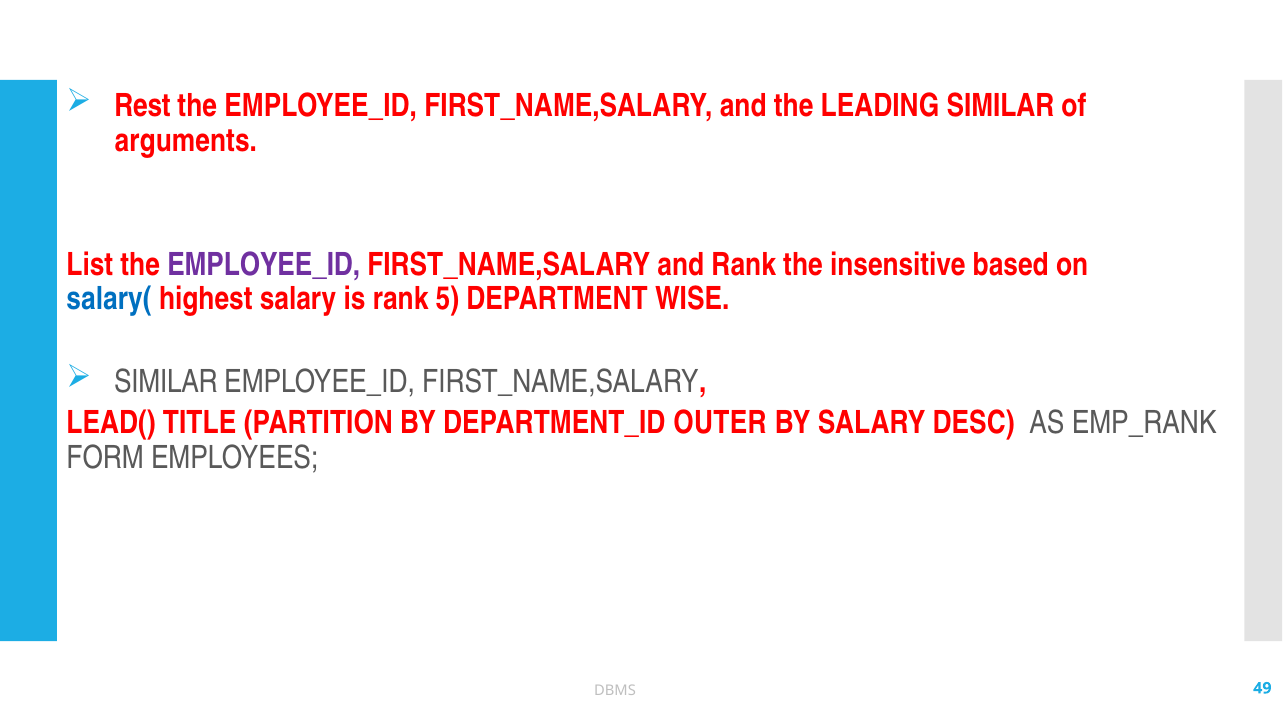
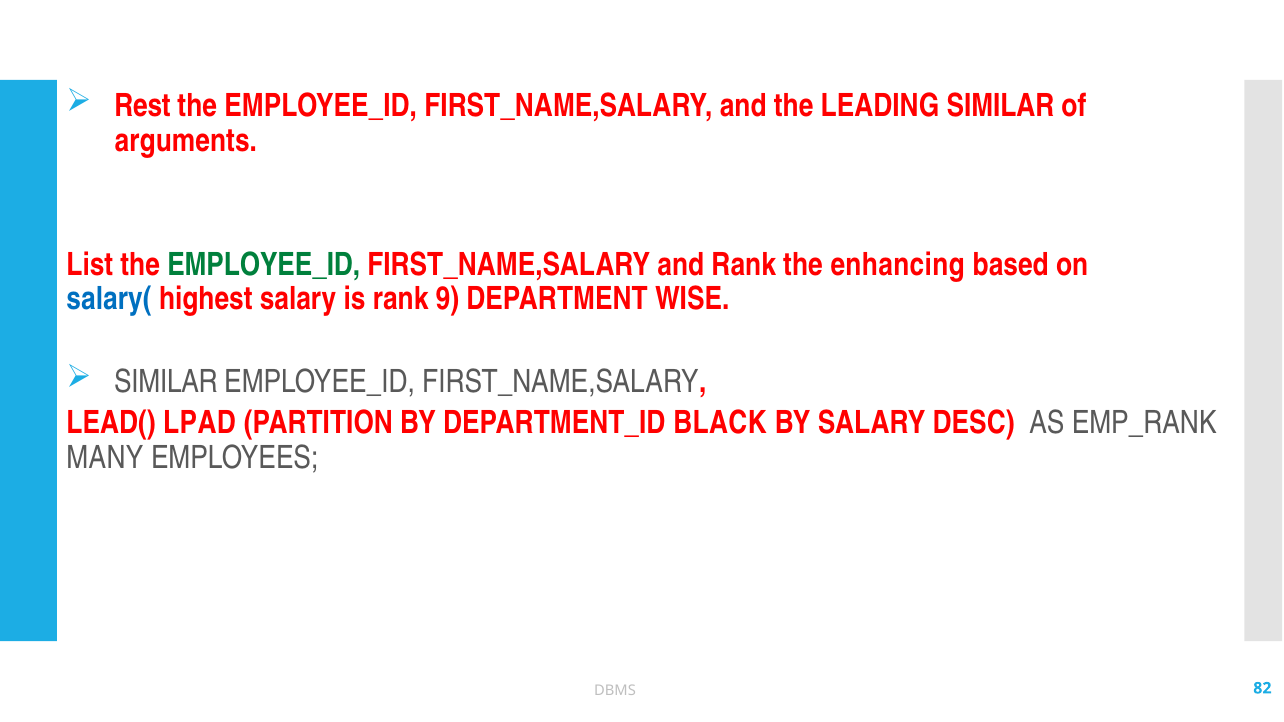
EMPLOYEE_ID at (264, 265) colour: purple -> green
insensitive: insensitive -> enhancing
5: 5 -> 9
TITLE: TITLE -> LPAD
OUTER: OUTER -> BLACK
FORM: FORM -> MANY
49: 49 -> 82
